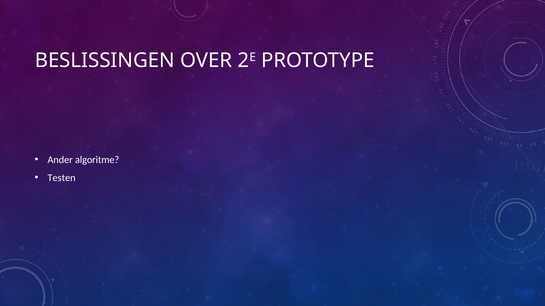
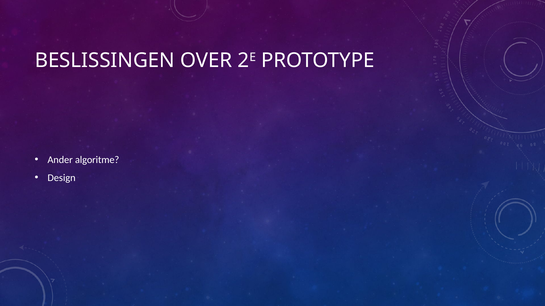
Testen: Testen -> Design
